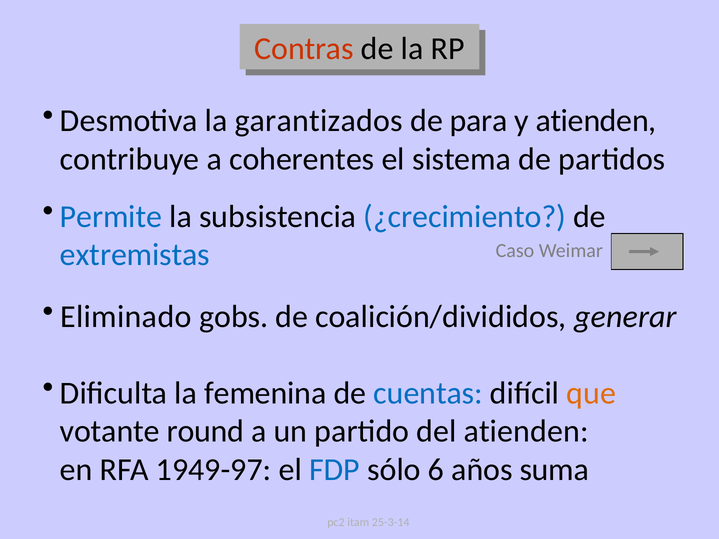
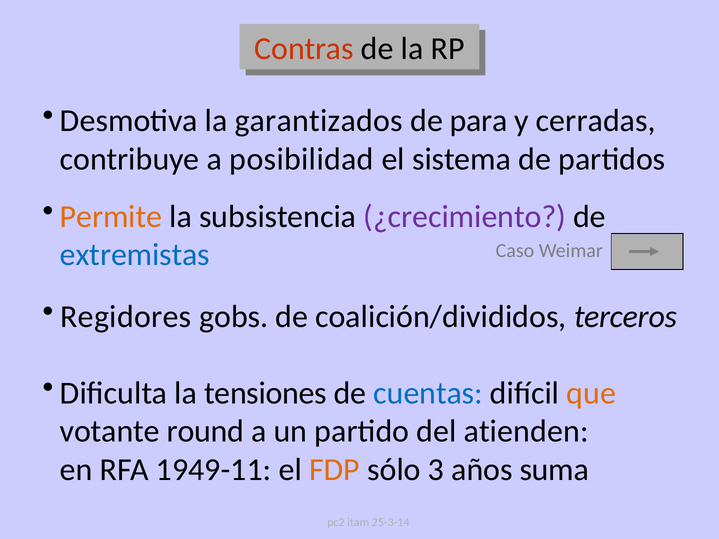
y atienden: atienden -> cerradas
coherentes: coherentes -> posibilidad
Permite colour: blue -> orange
¿crecimiento colour: blue -> purple
Eliminado: Eliminado -> Regidores
generar: generar -> terceros
femenina: femenina -> tensiones
1949-97: 1949-97 -> 1949-11
FDP colour: blue -> orange
6: 6 -> 3
